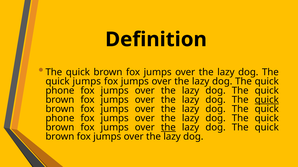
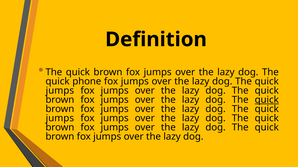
quick jumps: jumps -> phone
phone at (60, 91): phone -> jumps
phone at (60, 119): phone -> jumps
the at (168, 128) underline: present -> none
